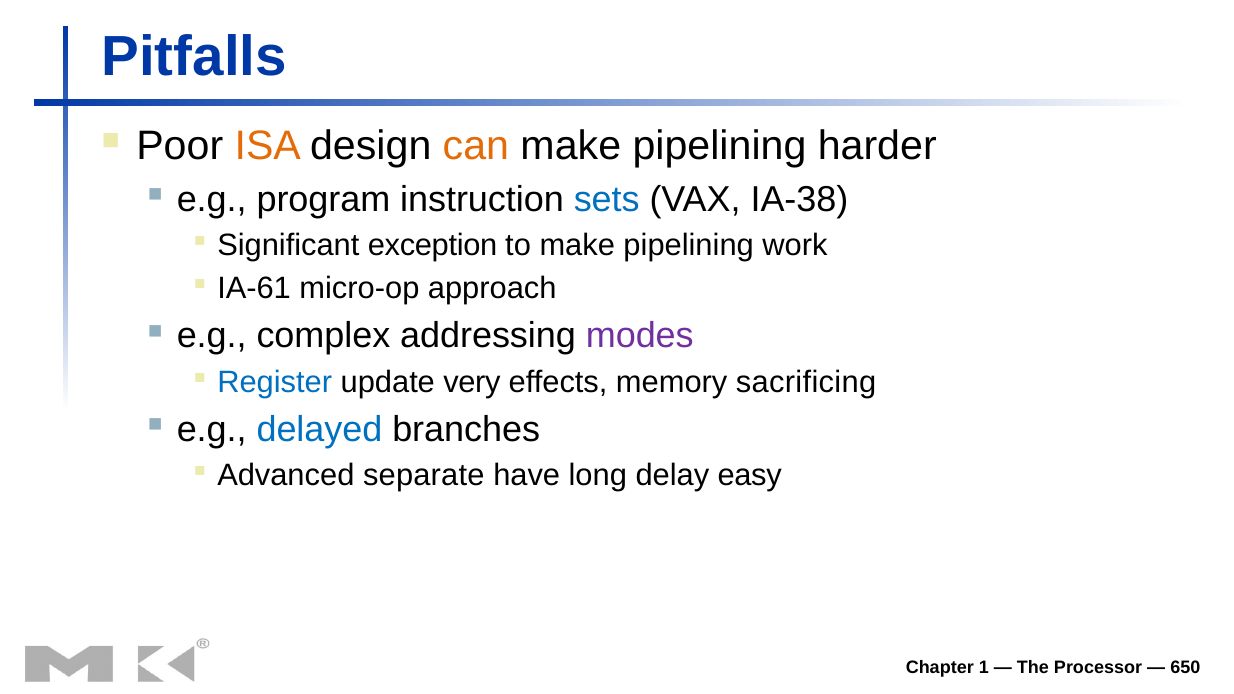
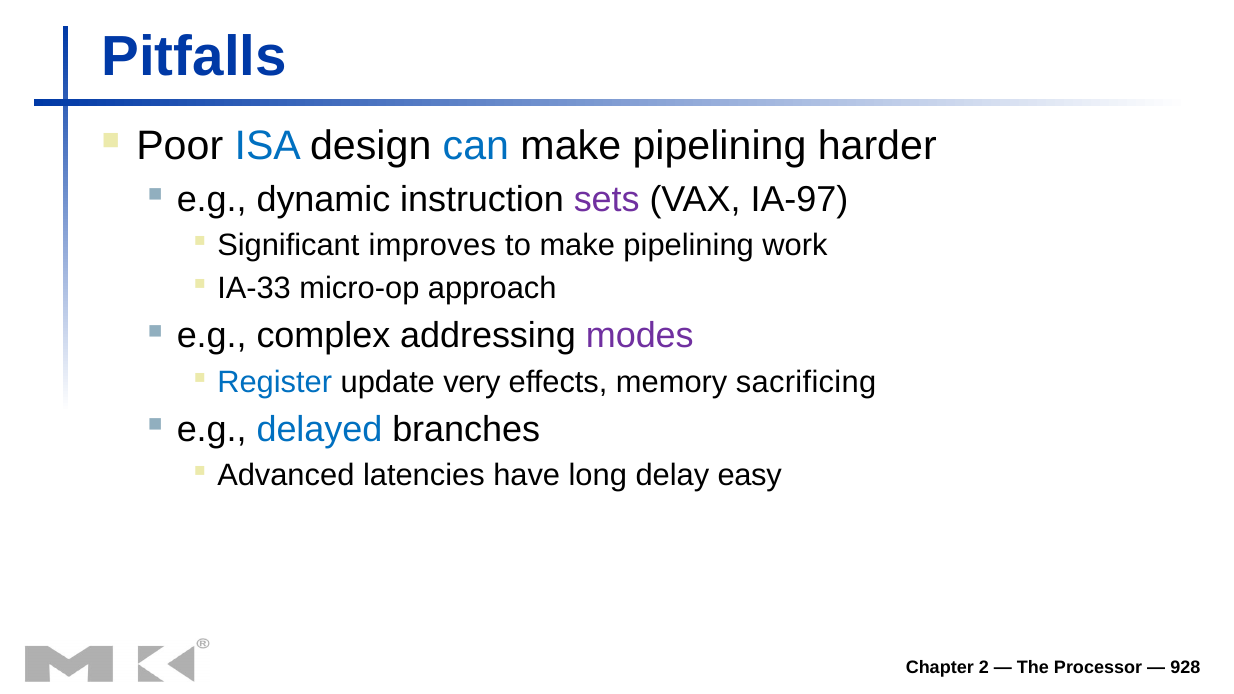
ISA colour: orange -> blue
can colour: orange -> blue
program: program -> dynamic
sets colour: blue -> purple
IA-38: IA-38 -> IA-97
exception: exception -> improves
IA-61: IA-61 -> IA-33
separate: separate -> latencies
1: 1 -> 2
650: 650 -> 928
